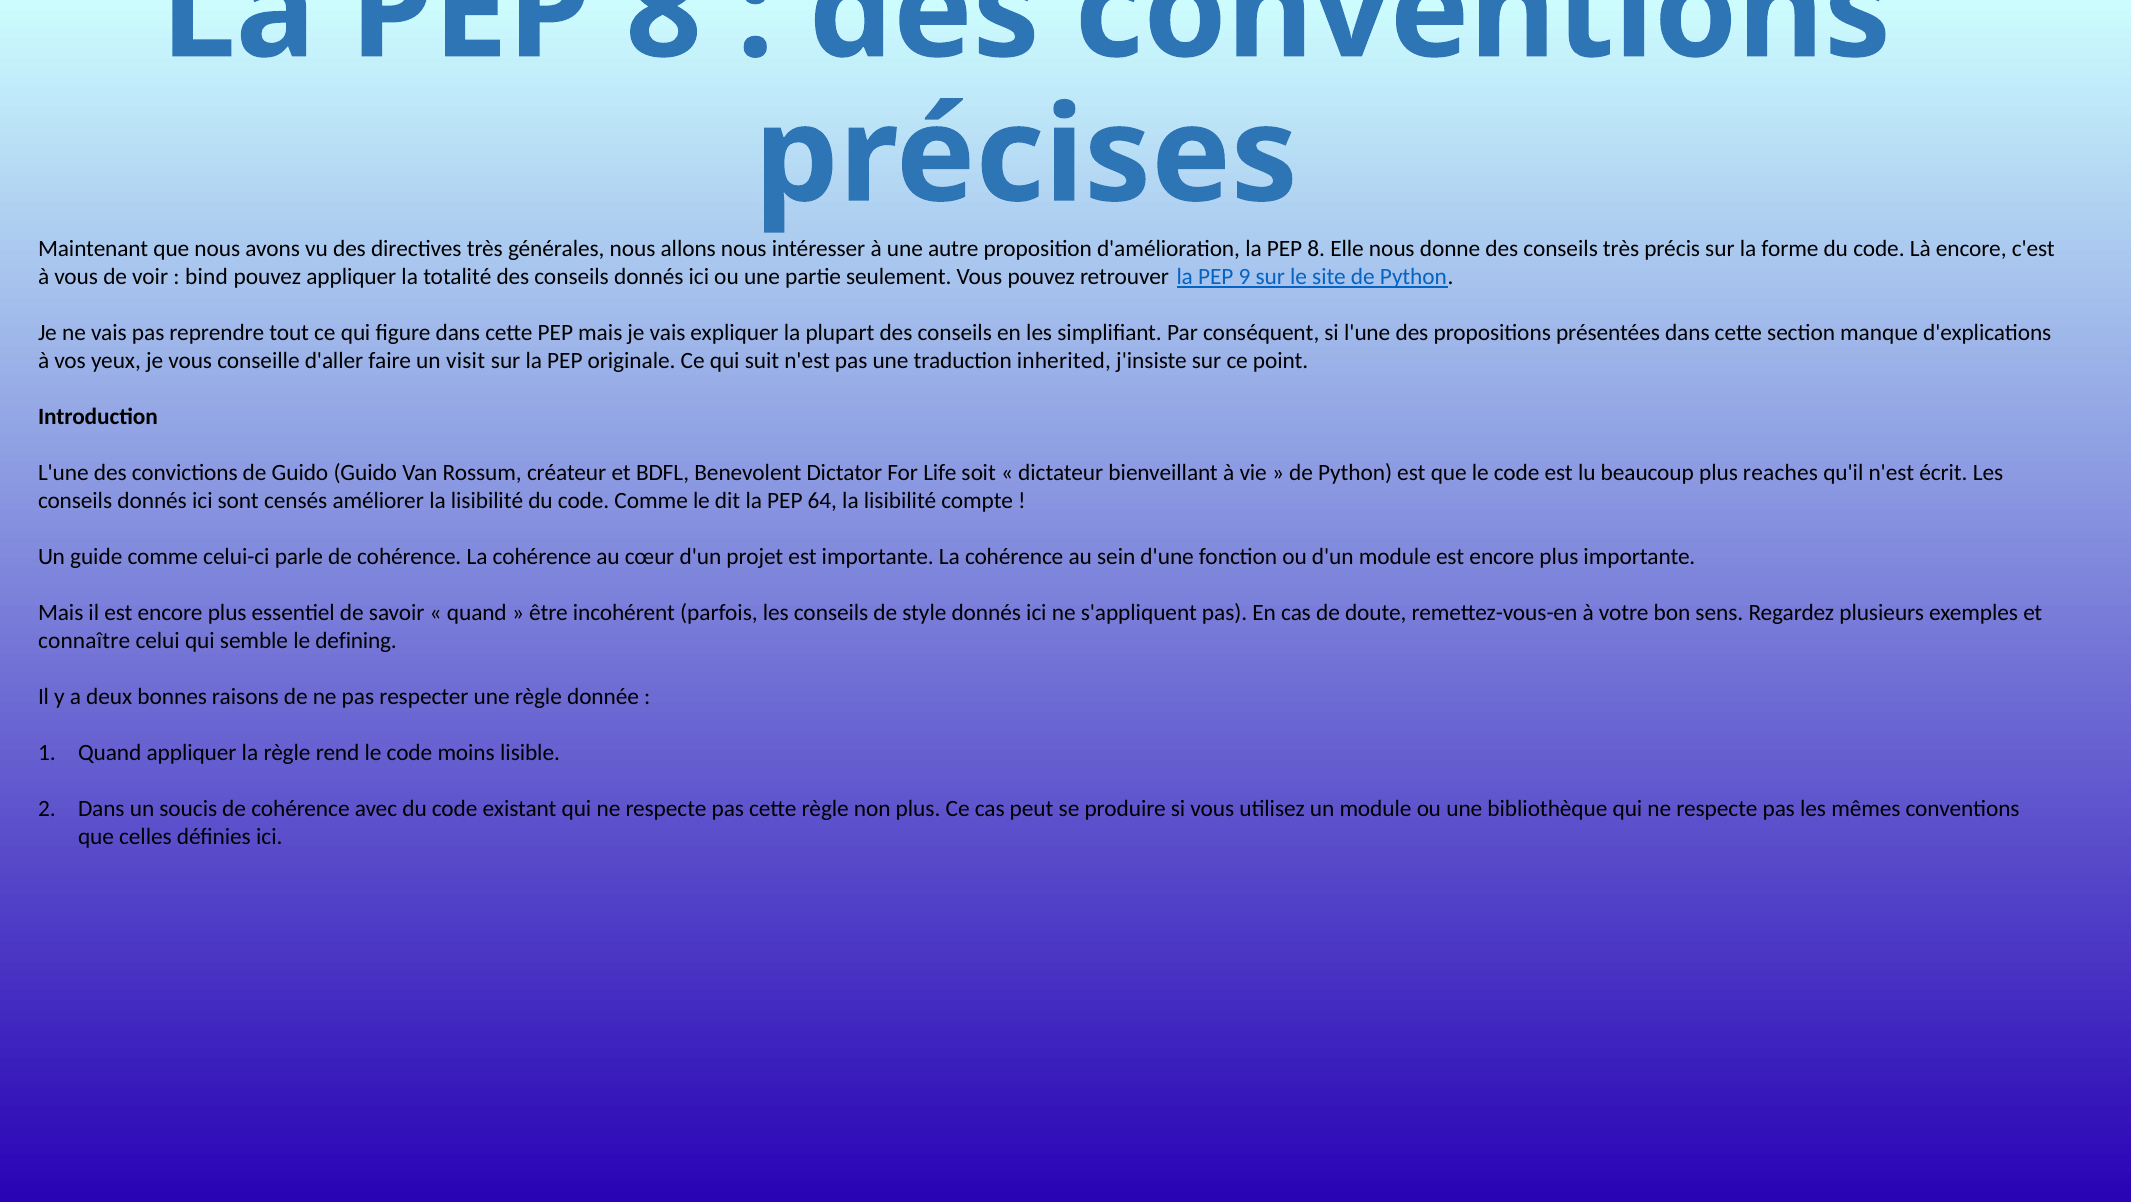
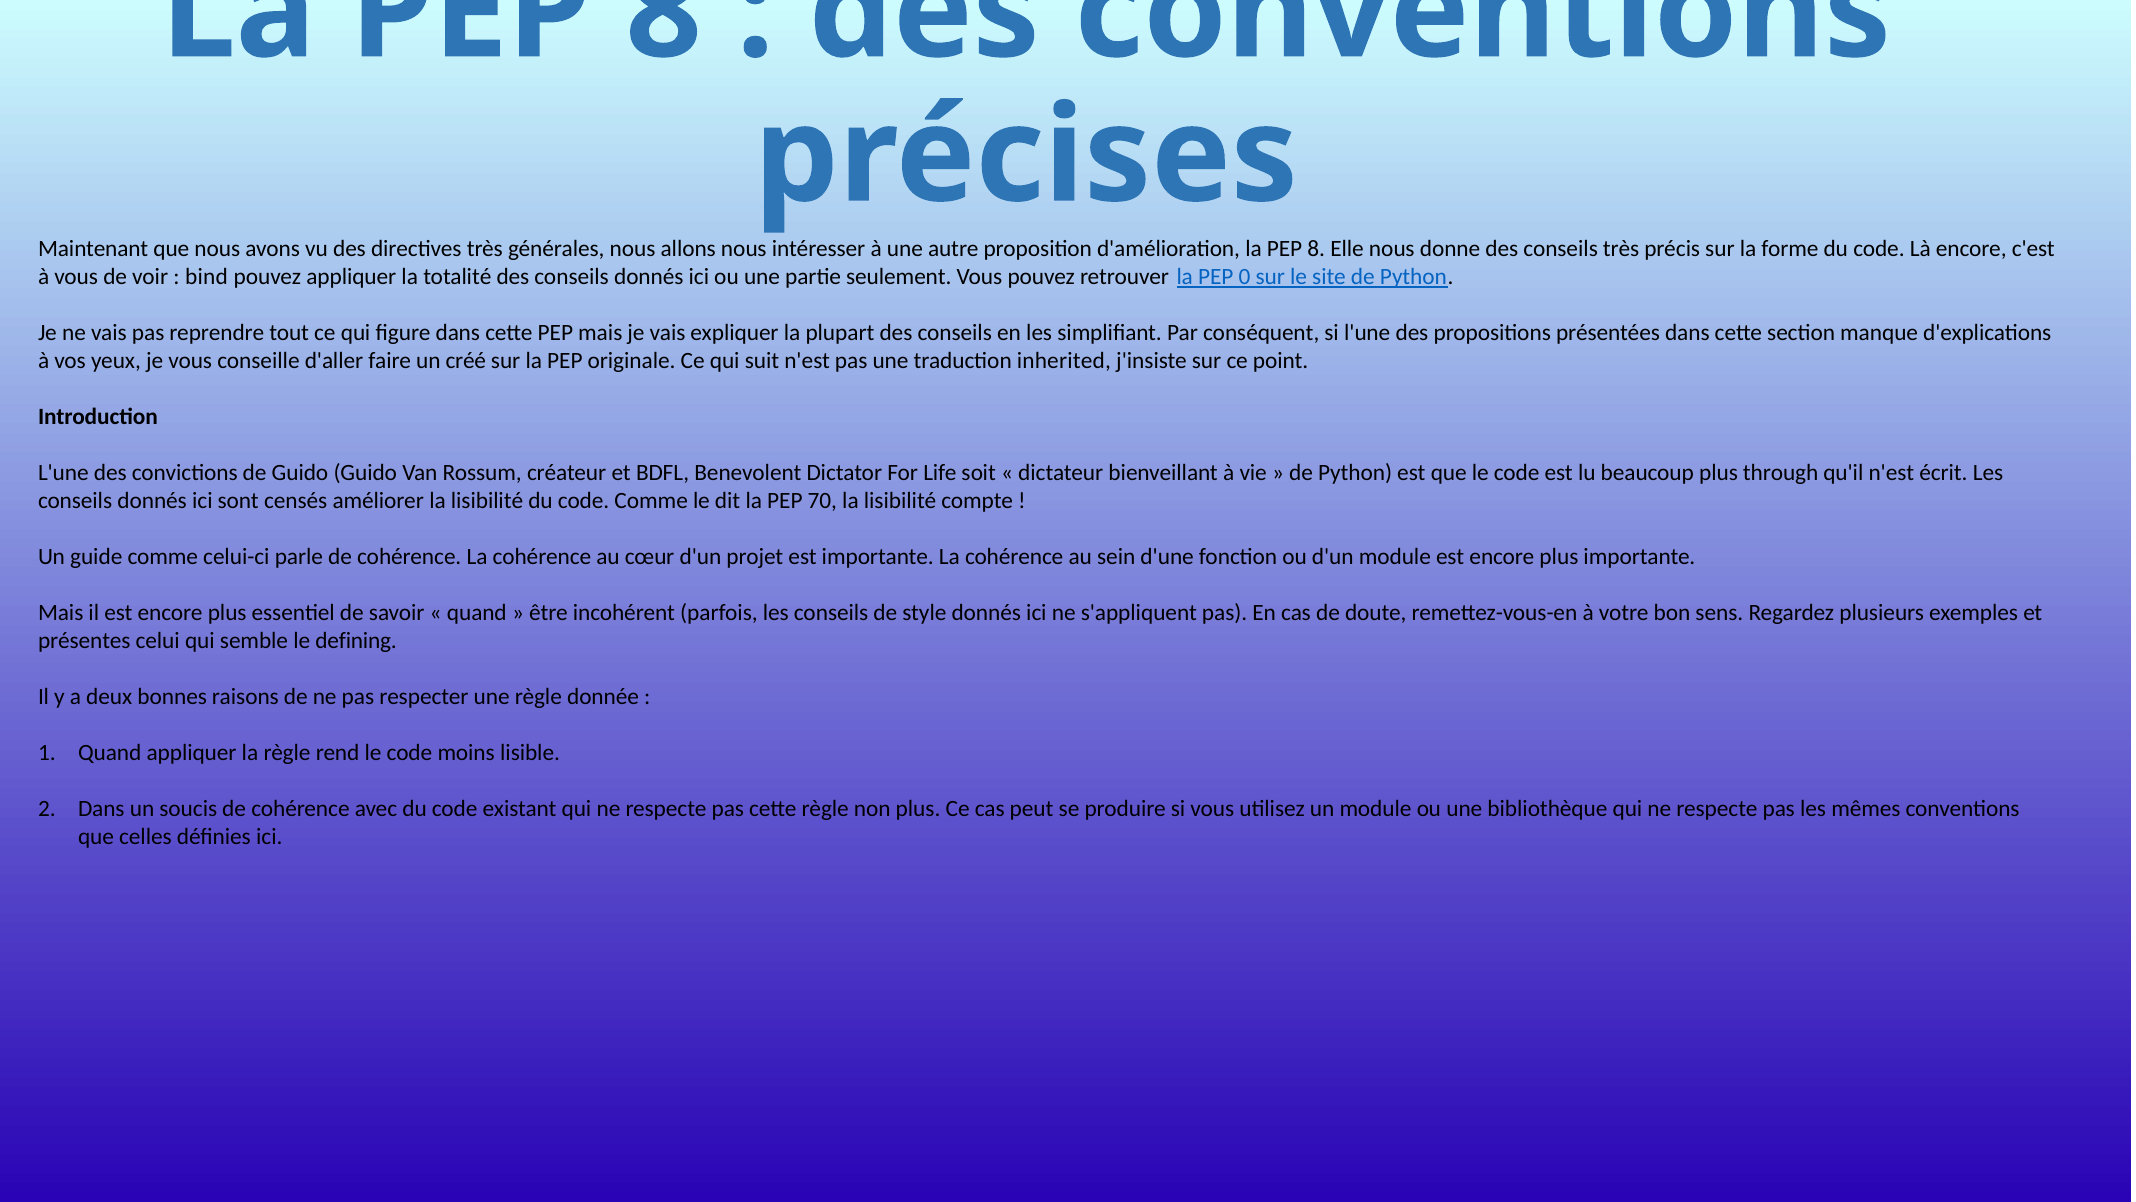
9: 9 -> 0
visit: visit -> créé
reaches: reaches -> through
64: 64 -> 70
connaître: connaître -> présentes
